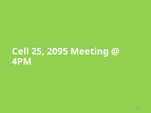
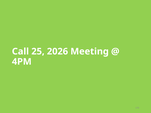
Cell: Cell -> Call
2095: 2095 -> 2026
